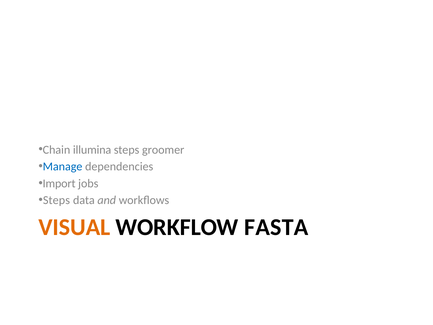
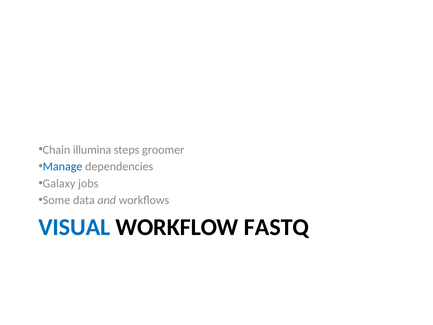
Import: Import -> Galaxy
Steps at (56, 200): Steps -> Some
VISUAL colour: orange -> blue
FASTA: FASTA -> FASTQ
